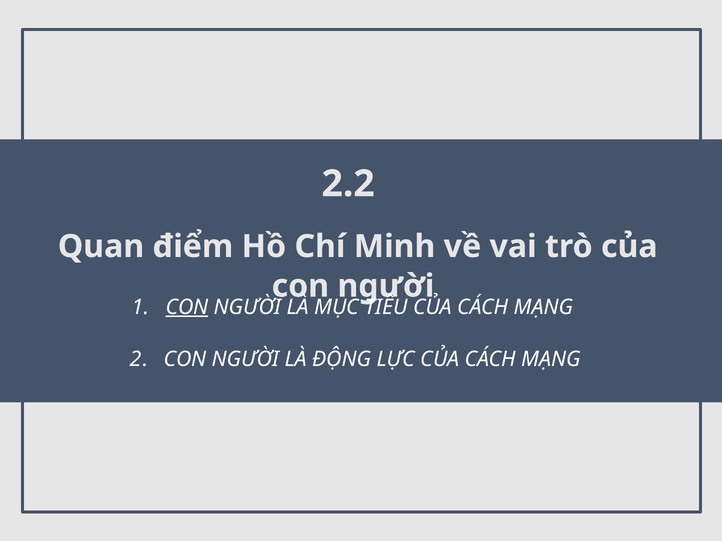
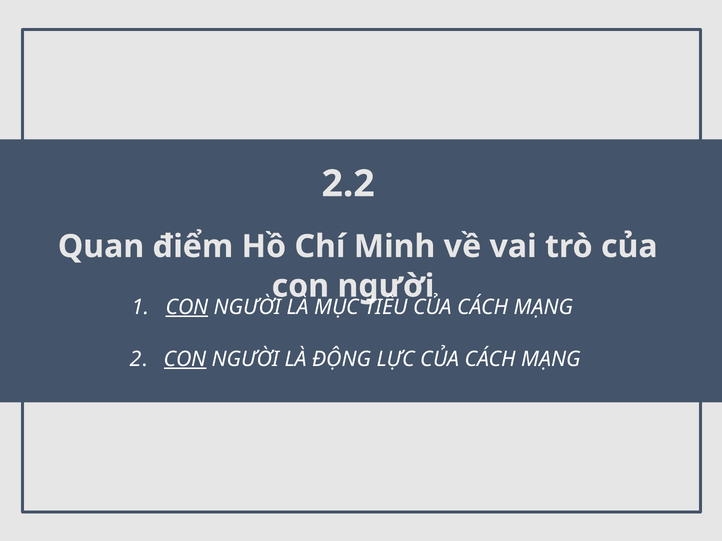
CON at (185, 359) underline: none -> present
